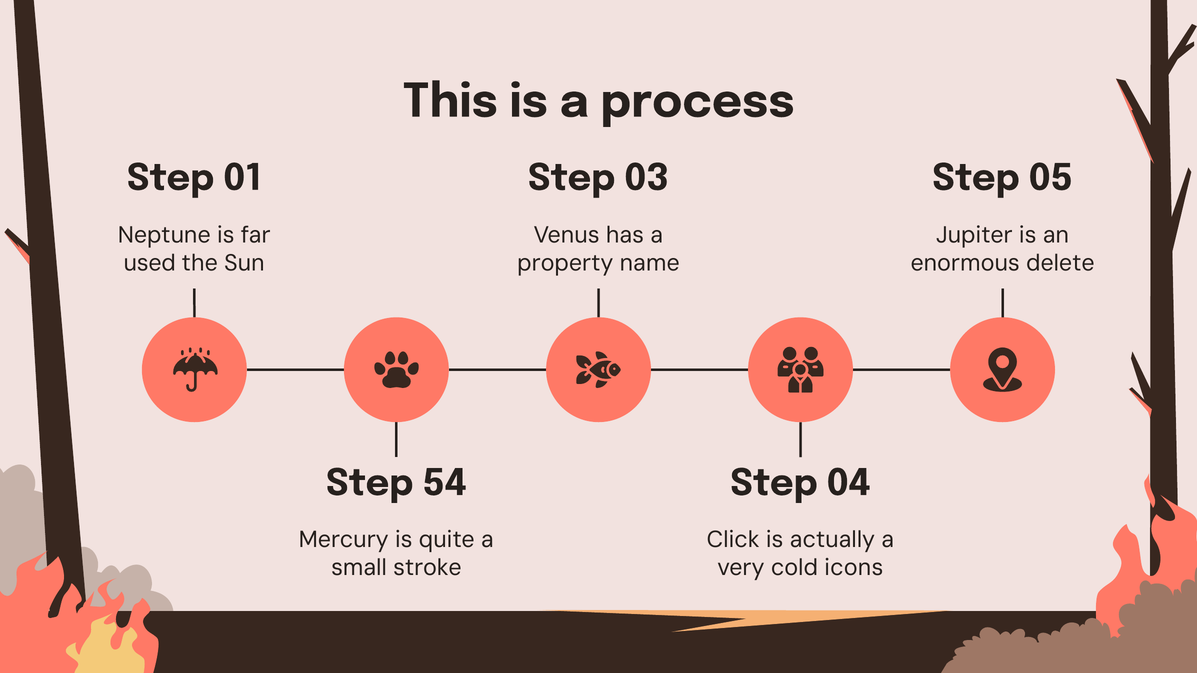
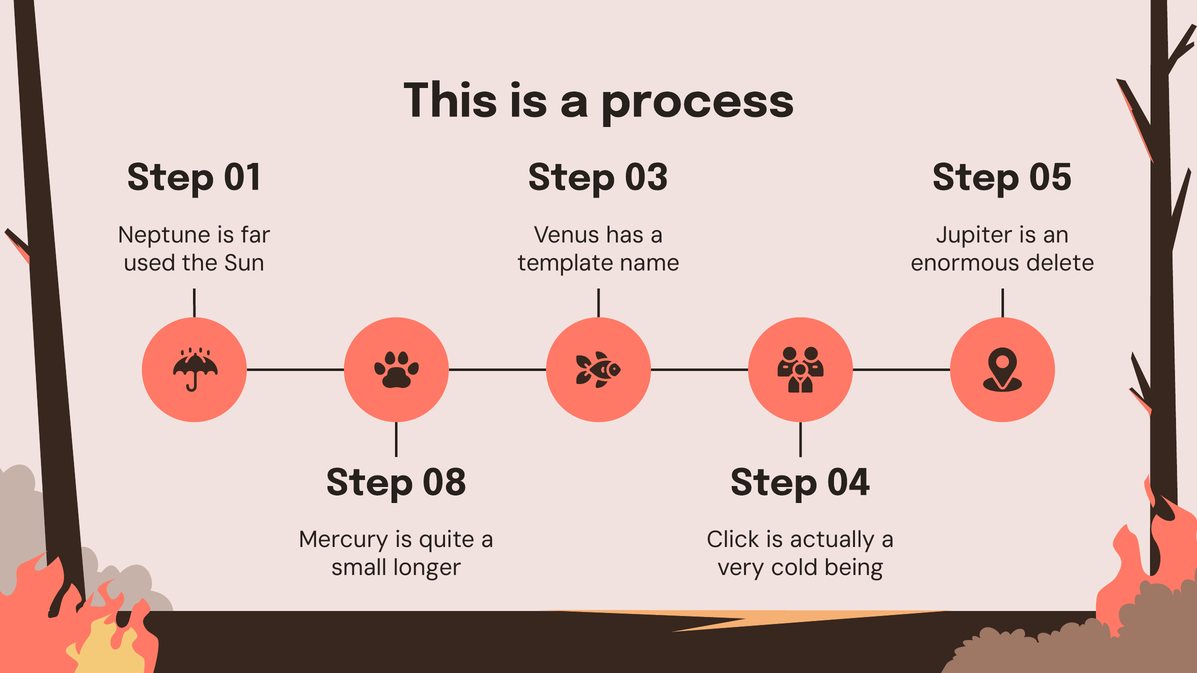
property: property -> template
54: 54 -> 08
stroke: stroke -> longer
icons: icons -> being
